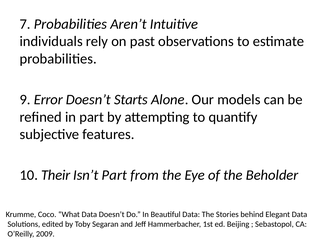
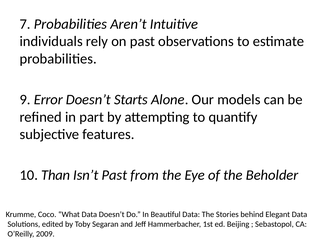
Their: Their -> Than
Isn’t Part: Part -> Past
